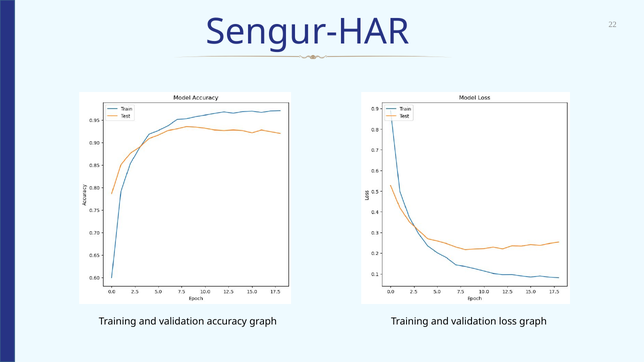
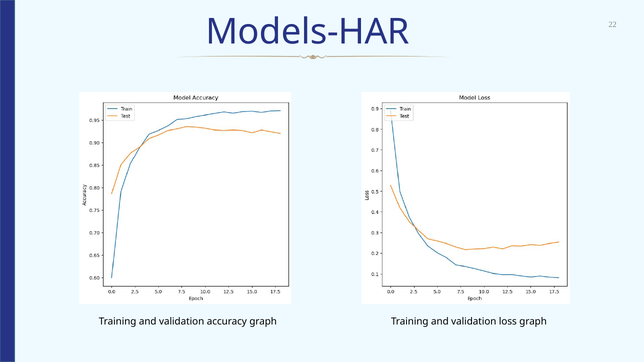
Sengur-HAR: Sengur-HAR -> Models-HAR
